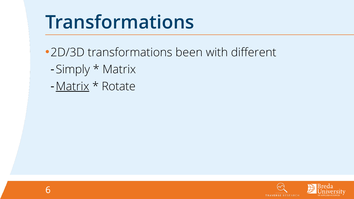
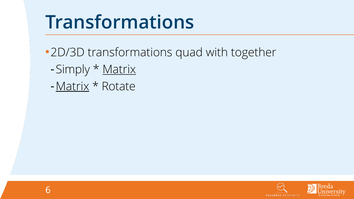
been: been -> quad
different: different -> together
Matrix at (119, 69) underline: none -> present
